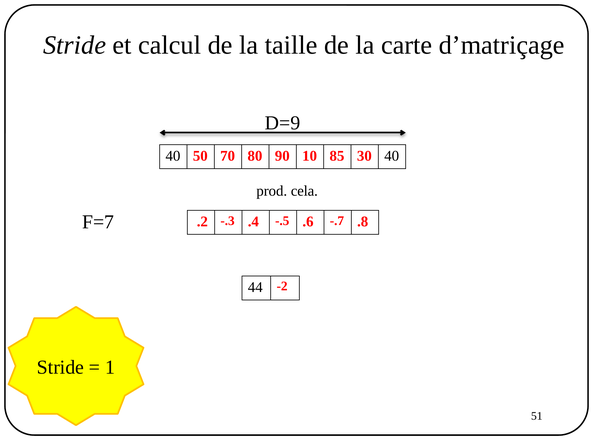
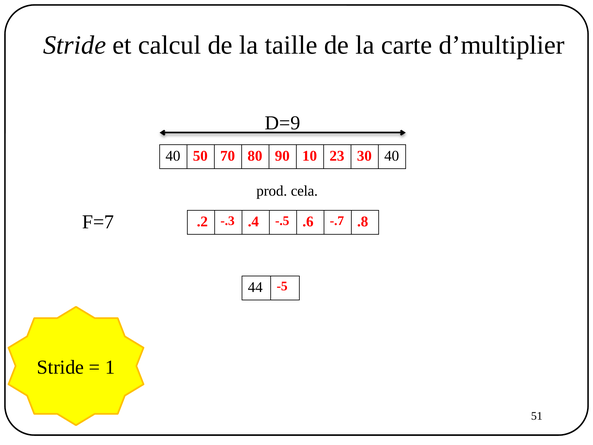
d’matriçage: d’matriçage -> d’multiplier
85: 85 -> 23
-2: -2 -> -5
